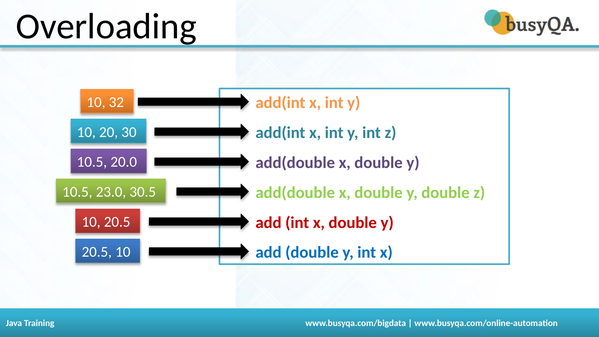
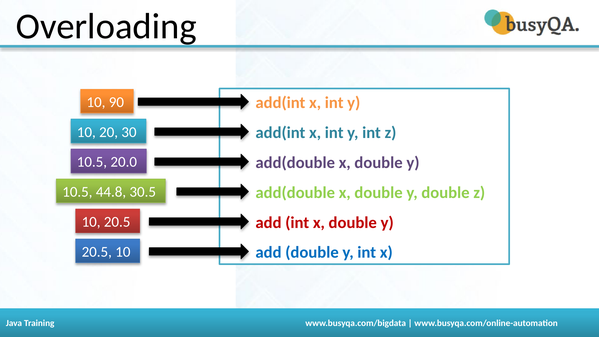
32: 32 -> 90
23.0: 23.0 -> 44.8
